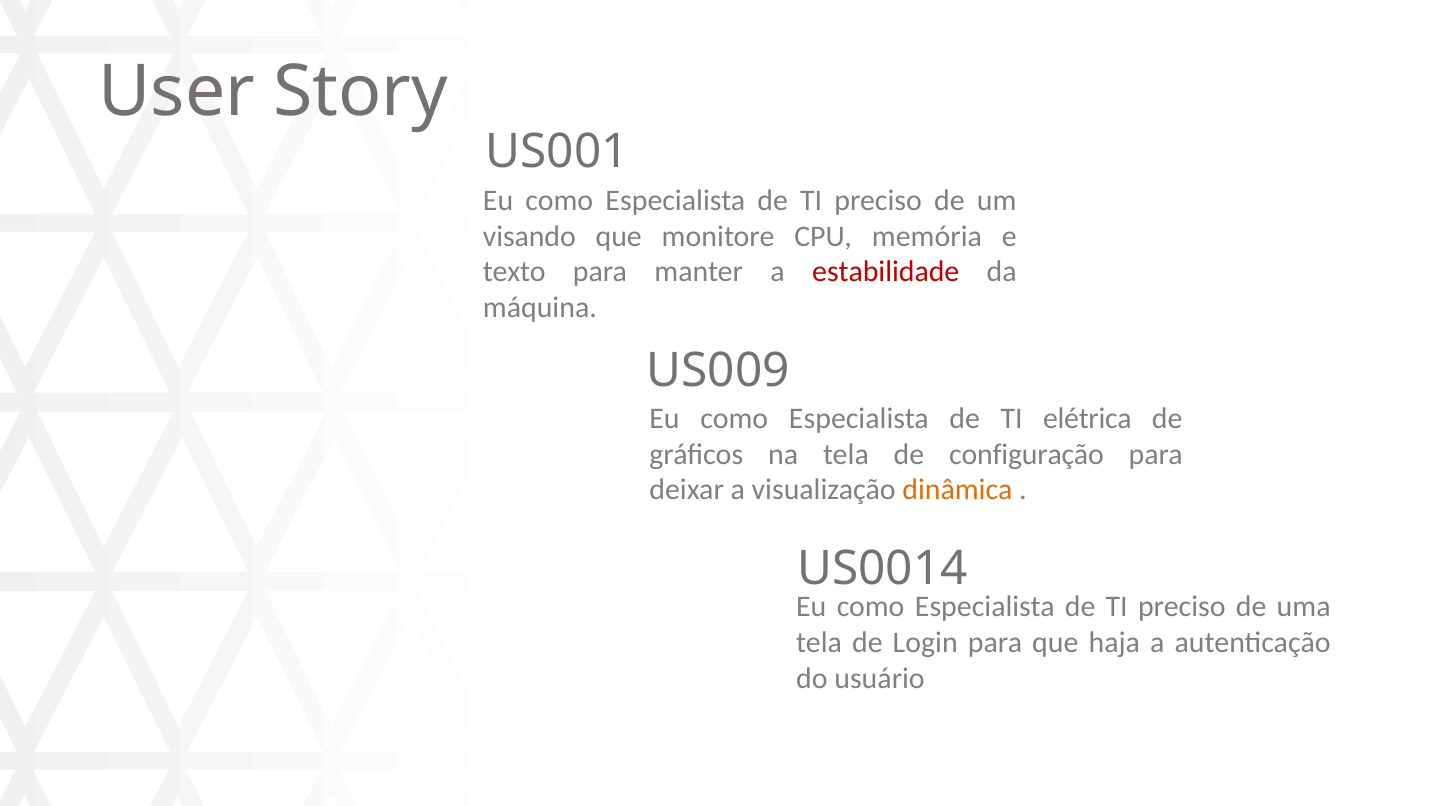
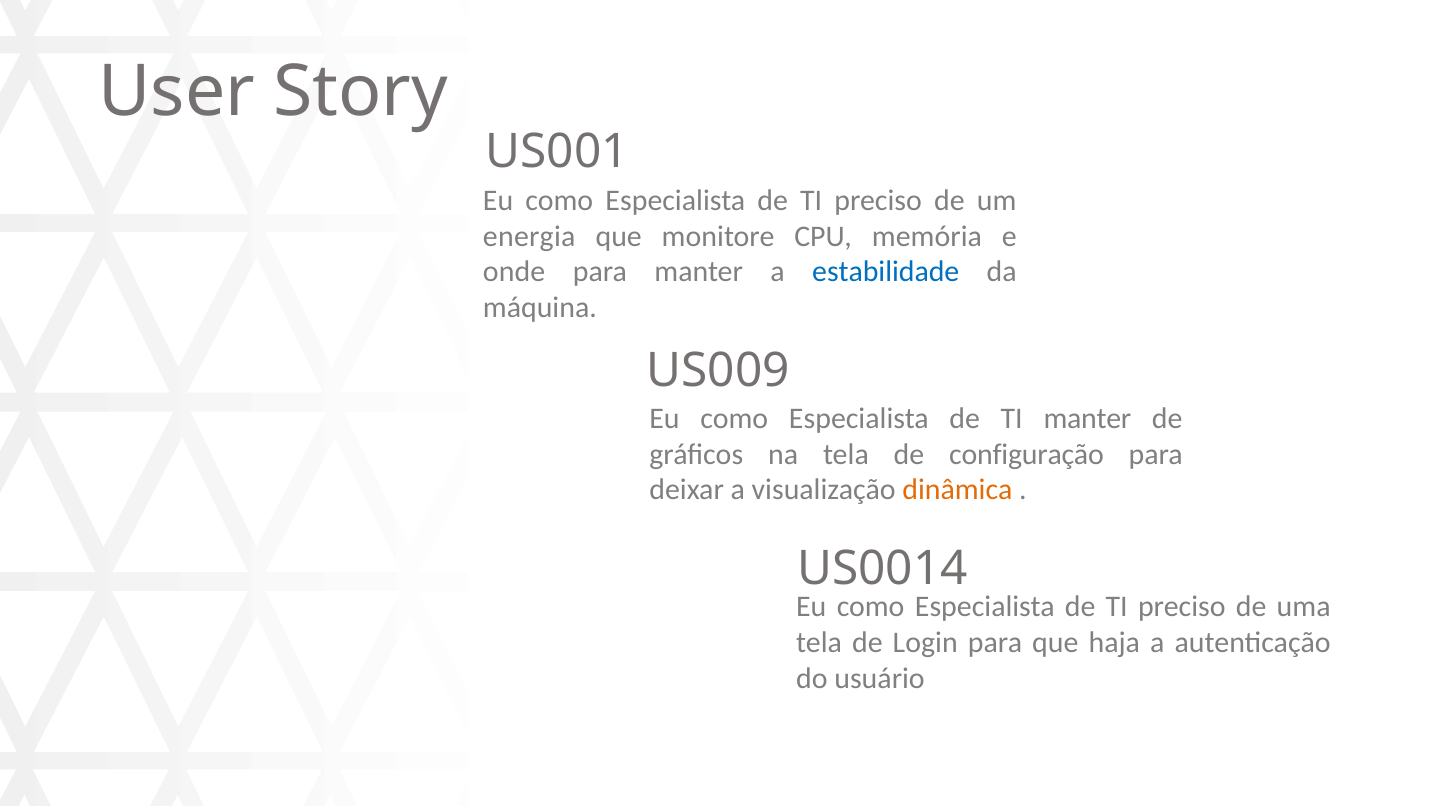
visando: visando -> energia
texto: texto -> onde
estabilidade colour: red -> blue
TI elétrica: elétrica -> manter
